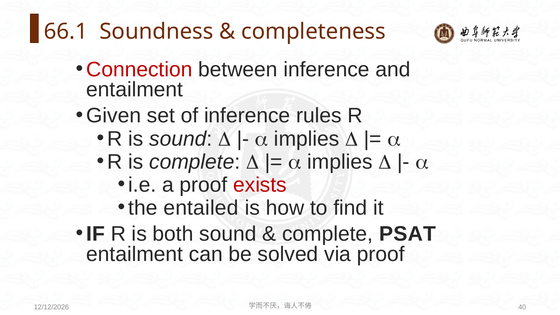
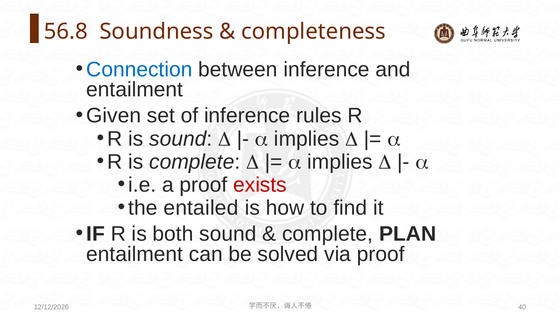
66.1: 66.1 -> 56.8
Connection colour: red -> blue
PSAT: PSAT -> PLAN
